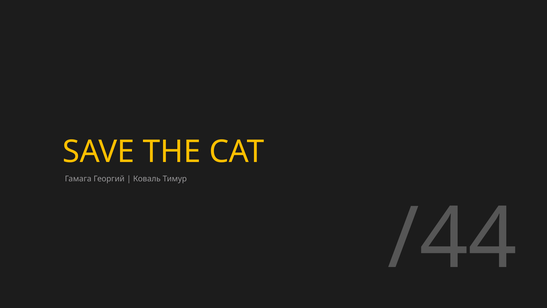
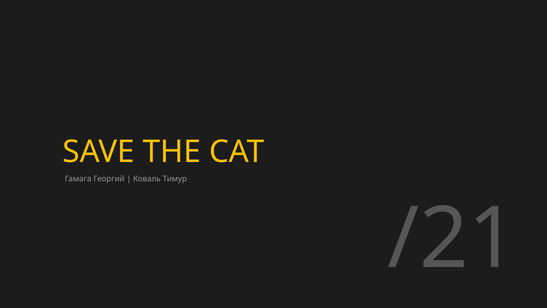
/44: /44 -> /21
